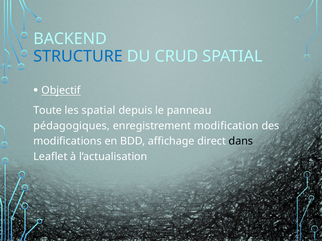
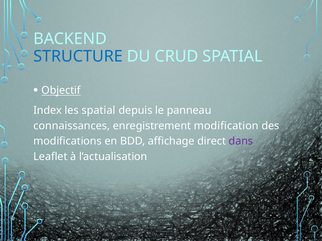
Toute: Toute -> Index
pédagogiques: pédagogiques -> connaissances
dans colour: black -> purple
